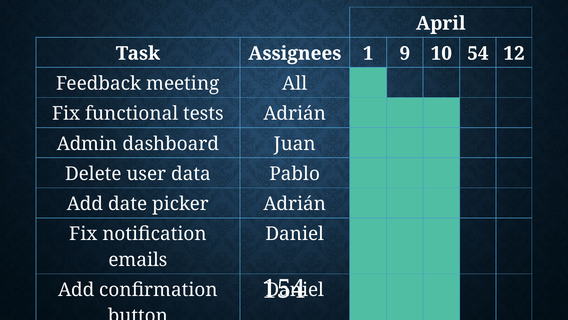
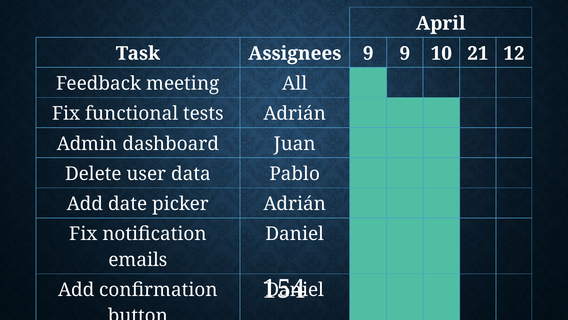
Assignees 1: 1 -> 9
54: 54 -> 21
